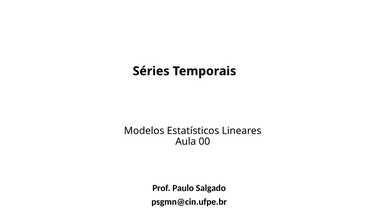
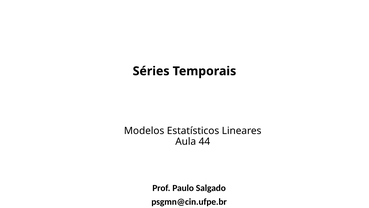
00: 00 -> 44
